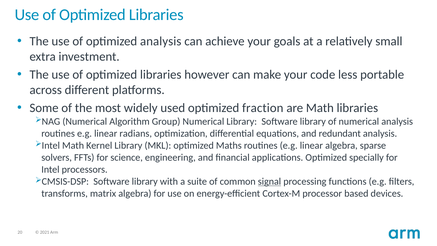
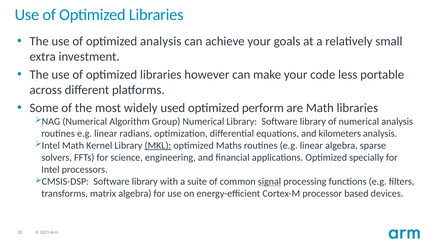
fraction: fraction -> perform
redundant: redundant -> kilometers
MKL underline: none -> present
